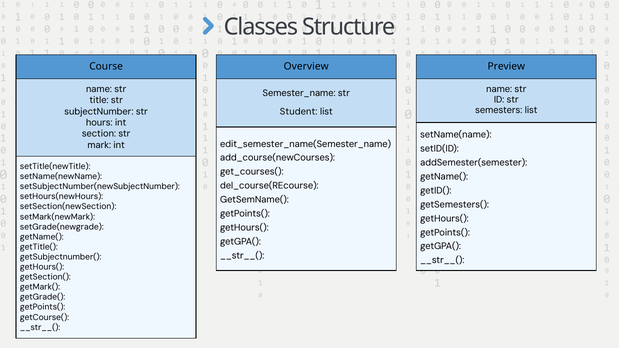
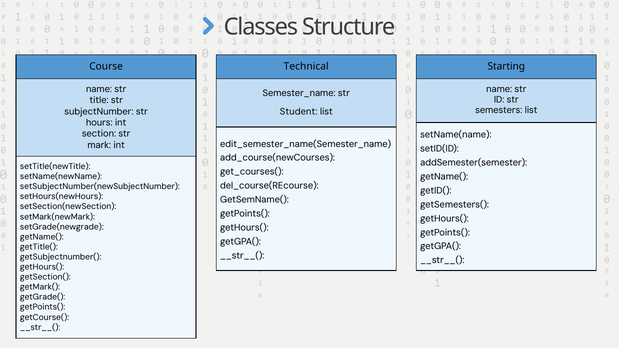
Overview: Overview -> Technical
Preview: Preview -> Starting
